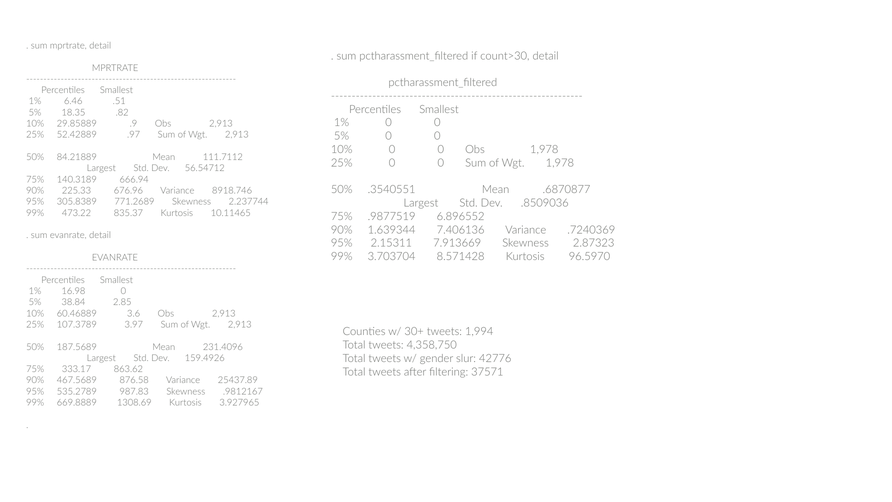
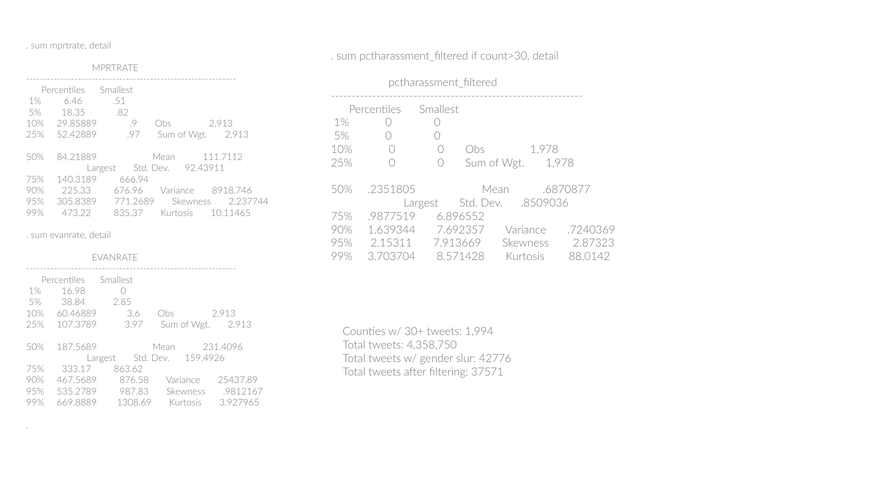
56.54712: 56.54712 -> 92.43911
.3540551: .3540551 -> .2351805
7.406136: 7.406136 -> 7.692357
96.5970: 96.5970 -> 88.0142
